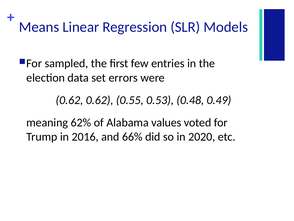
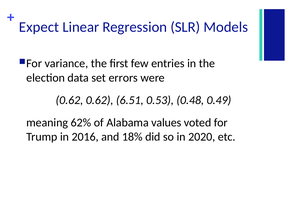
Means: Means -> Expect
sampled: sampled -> variance
0.55: 0.55 -> 6.51
66%: 66% -> 18%
